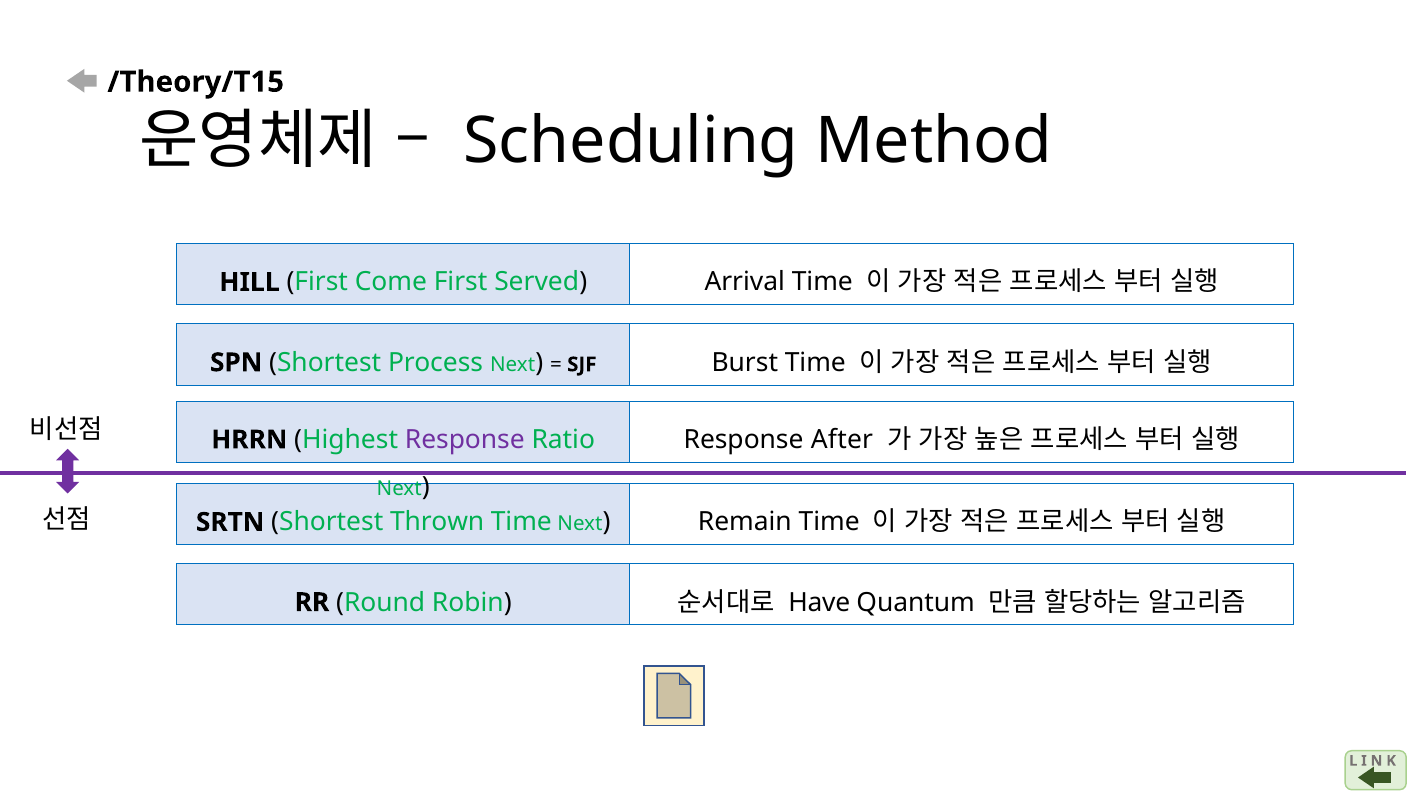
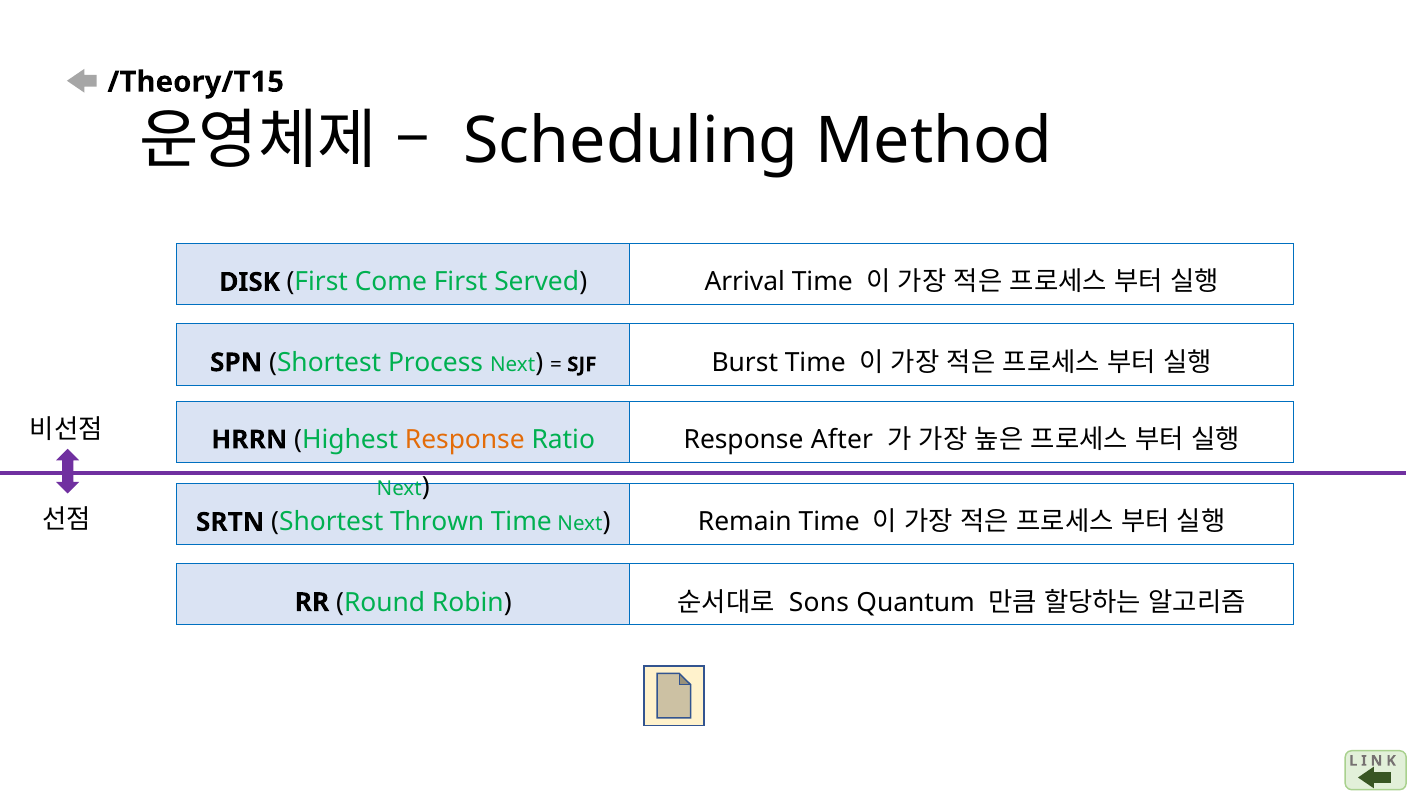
HILL: HILL -> DISK
Response at (465, 440) colour: purple -> orange
Have: Have -> Sons
